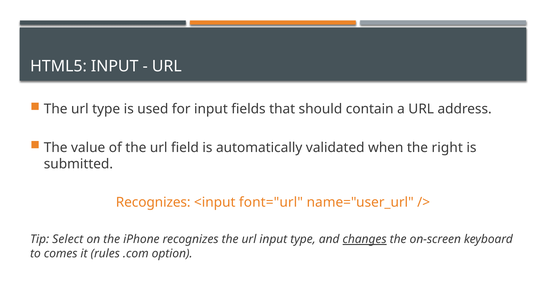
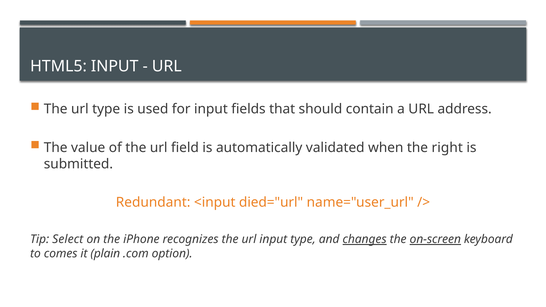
Recognizes at (153, 202): Recognizes -> Redundant
font="url: font="url -> died="url
on-screen underline: none -> present
rules: rules -> plain
